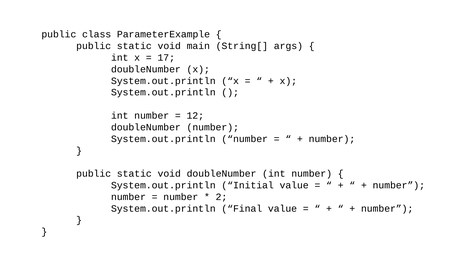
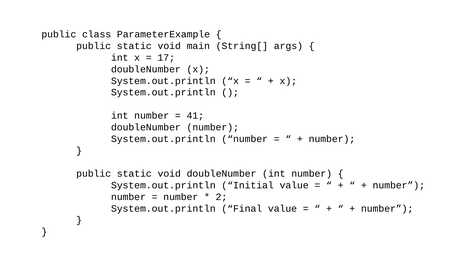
12: 12 -> 41
